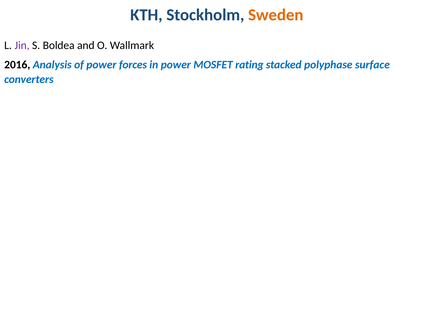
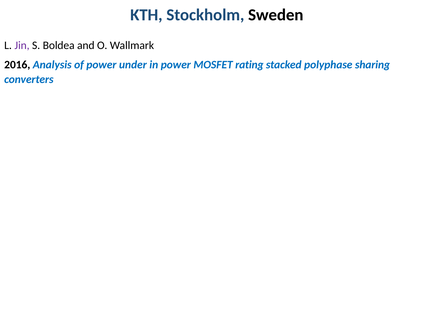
Sweden colour: orange -> black
forces: forces -> under
surface: surface -> sharing
